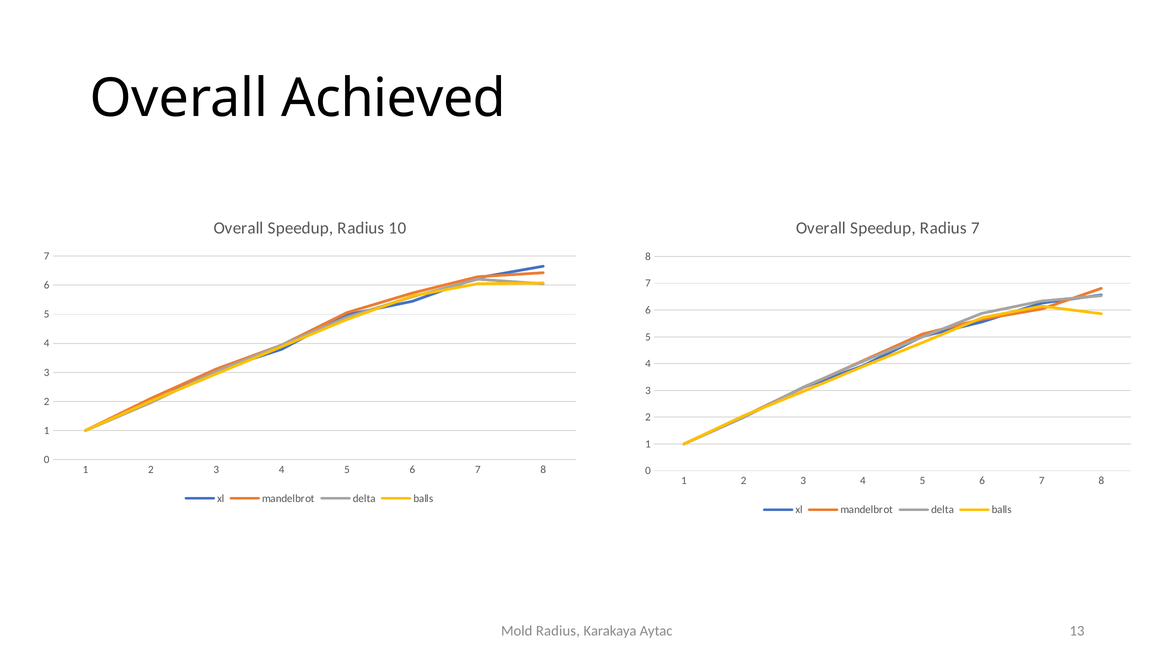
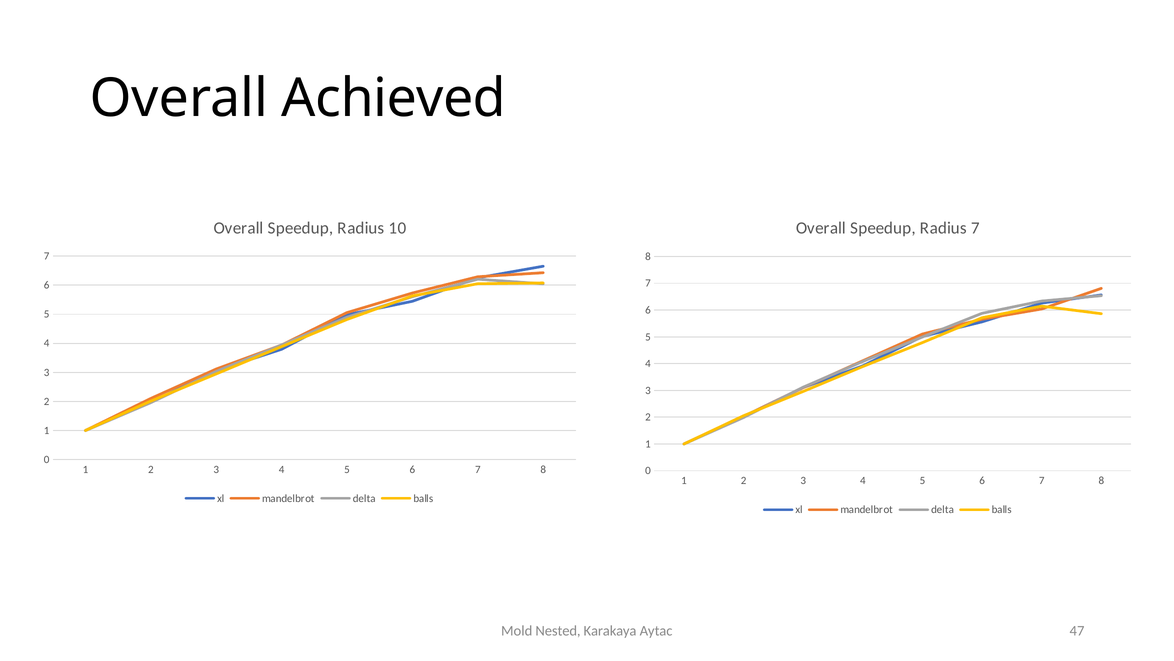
Mold Radius: Radius -> Nested
13: 13 -> 47
